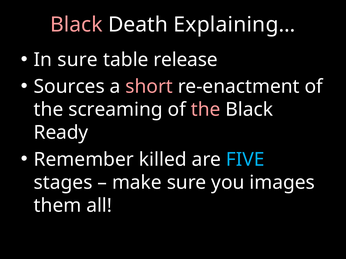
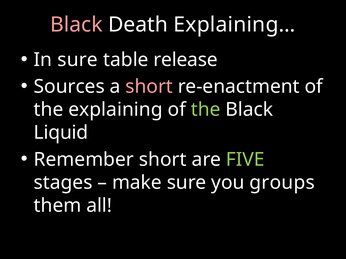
screaming: screaming -> explaining
the at (206, 110) colour: pink -> light green
Ready: Ready -> Liquid
Remember killed: killed -> short
FIVE colour: light blue -> light green
images: images -> groups
